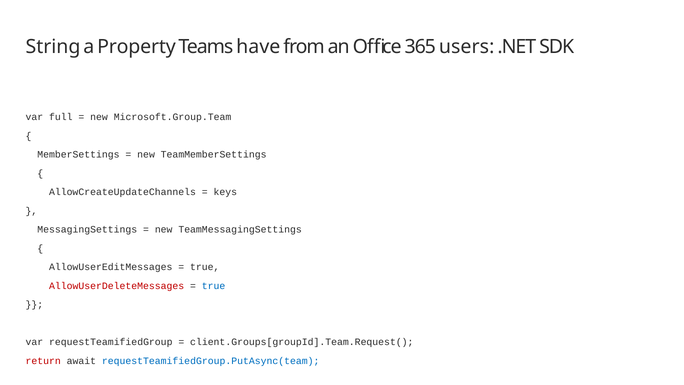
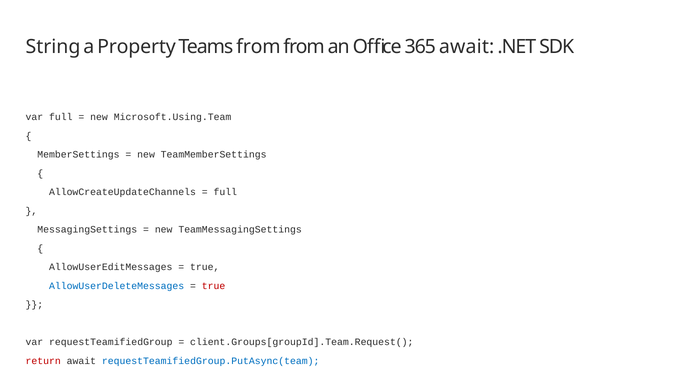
Teams have: have -> from
365 users: users -> await
Microsoft.Group.Team: Microsoft.Group.Team -> Microsoft.Using.Team
keys at (225, 192): keys -> full
AllowUserDeleteMessages colour: red -> blue
true at (214, 286) colour: blue -> red
